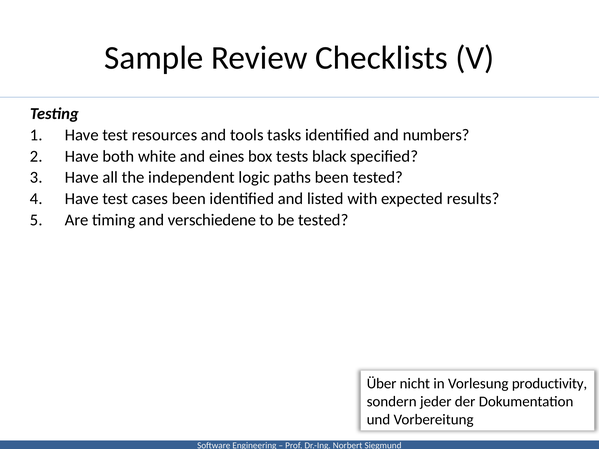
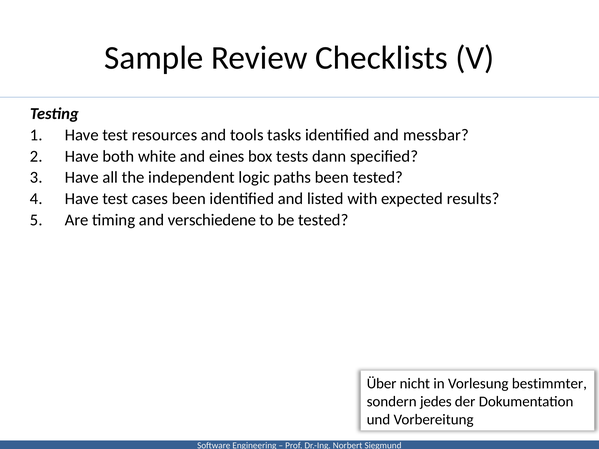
numbers: numbers -> messbar
black: black -> dann
productivity: productivity -> bestimmter
jeder: jeder -> jedes
